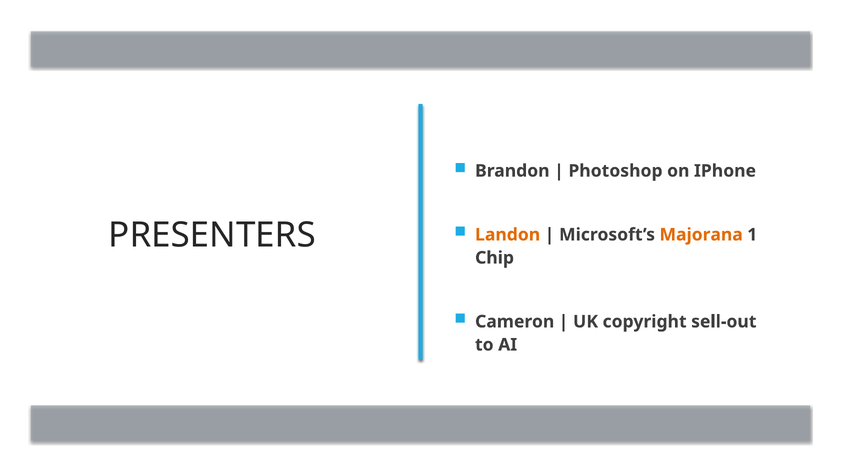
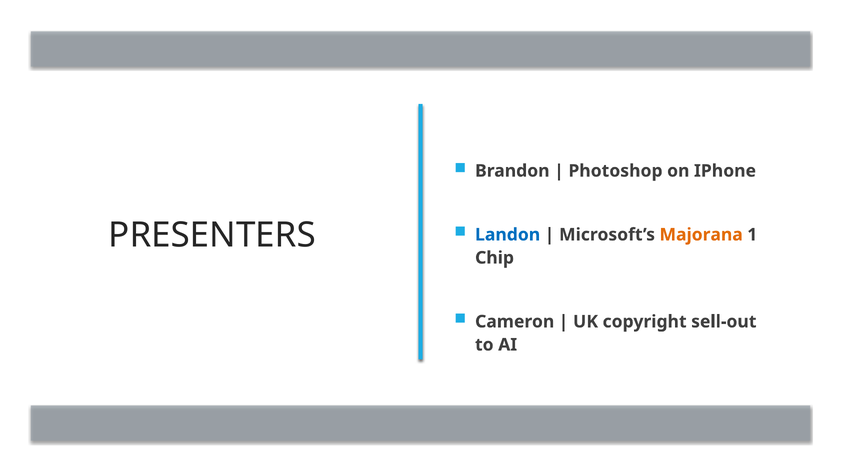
Landon colour: orange -> blue
